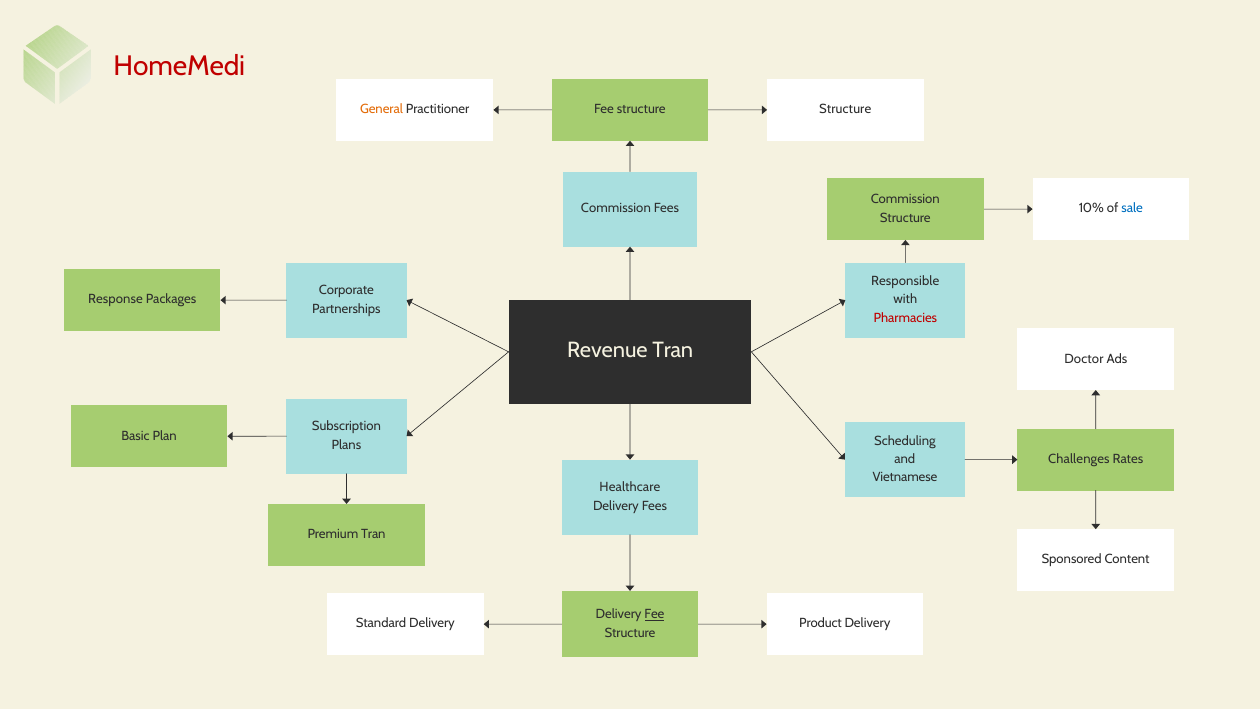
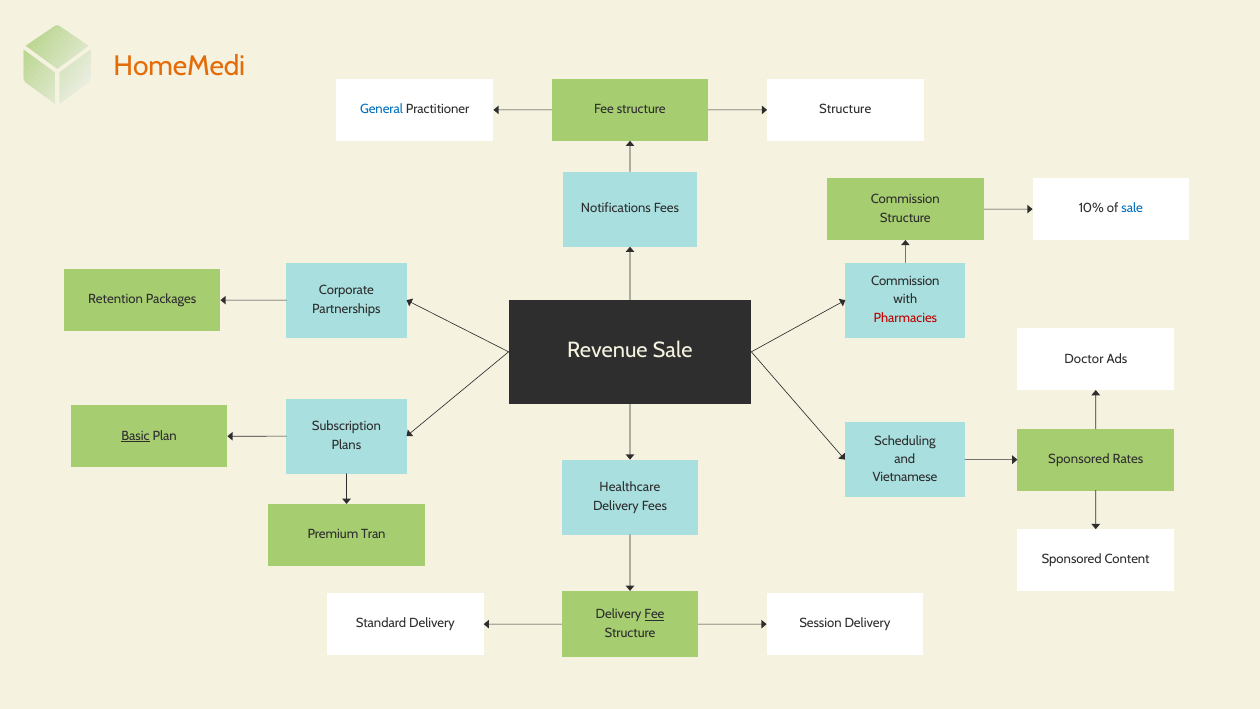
HomeMedi colour: red -> orange
General colour: orange -> blue
Commission at (616, 209): Commission -> Notifications
Responsible at (905, 281): Responsible -> Commission
Response: Response -> Retention
Revenue Tran: Tran -> Sale
Basic underline: none -> present
Challenges at (1079, 459): Challenges -> Sponsored
Product: Product -> Session
